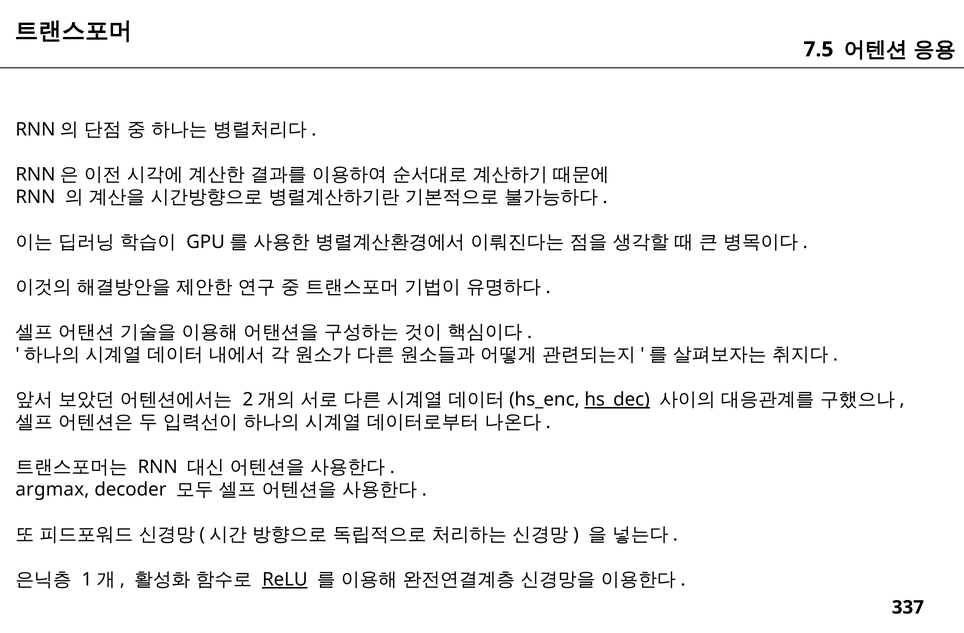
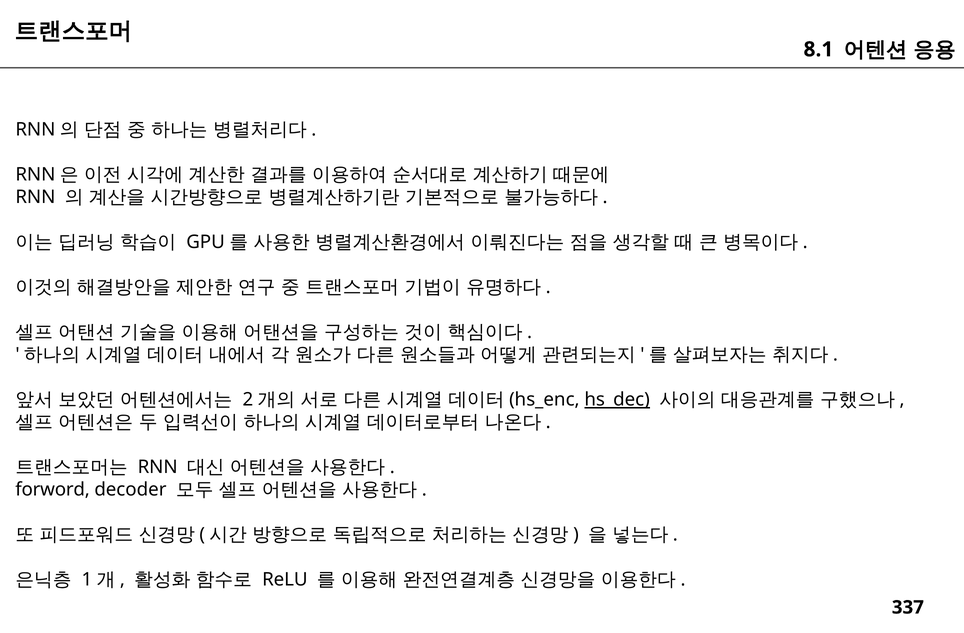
7.5: 7.5 -> 8.1
argmax: argmax -> forword
ReLU underline: present -> none
